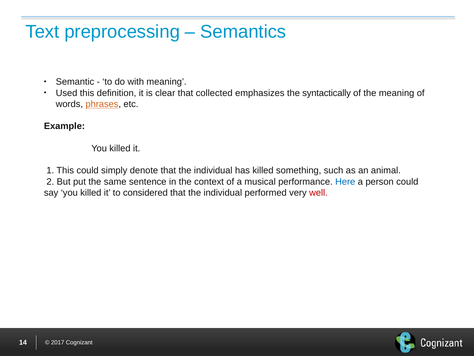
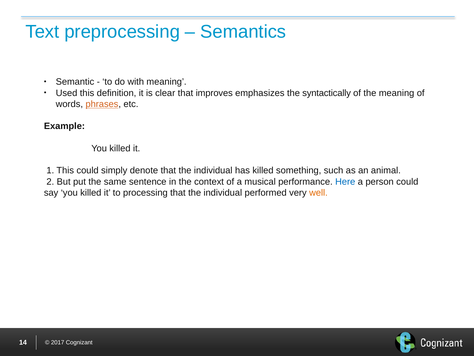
collected: collected -> improves
considered: considered -> processing
well colour: red -> orange
